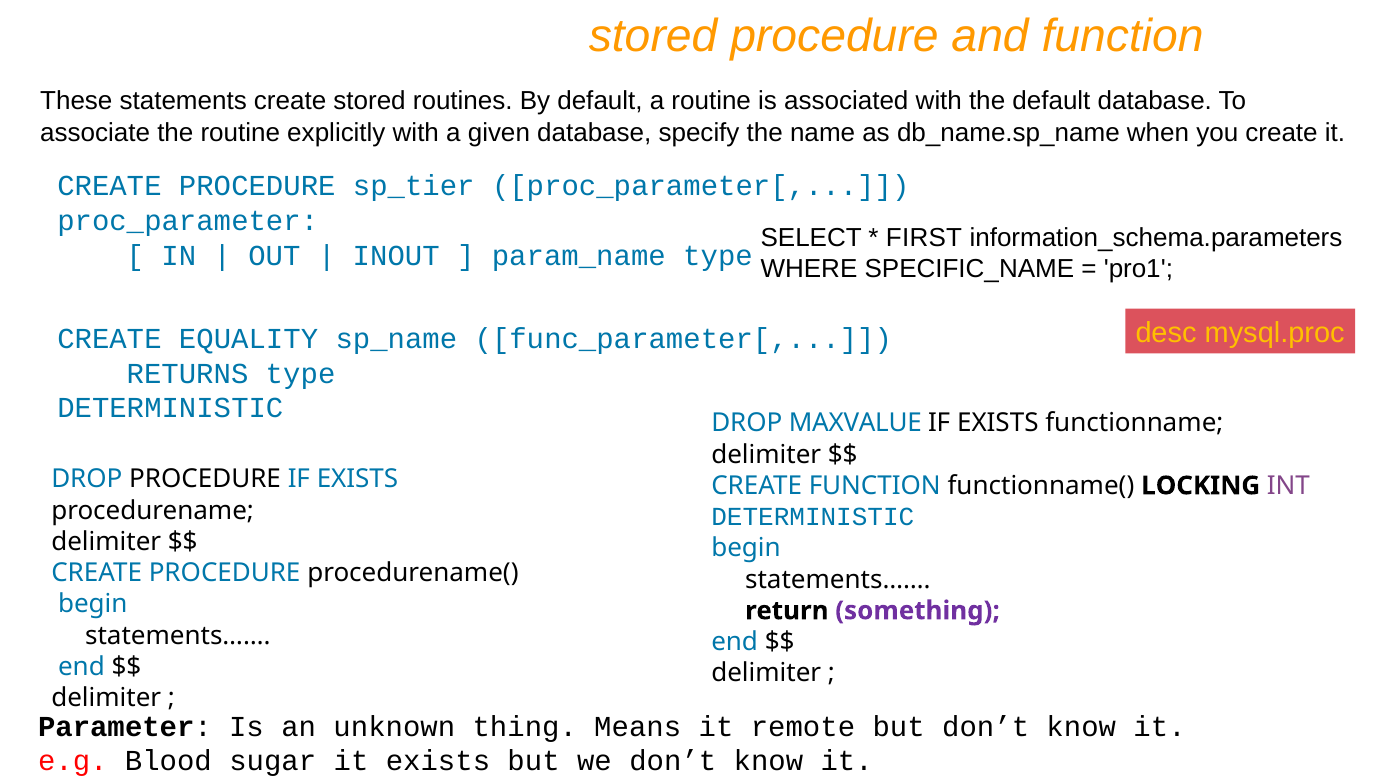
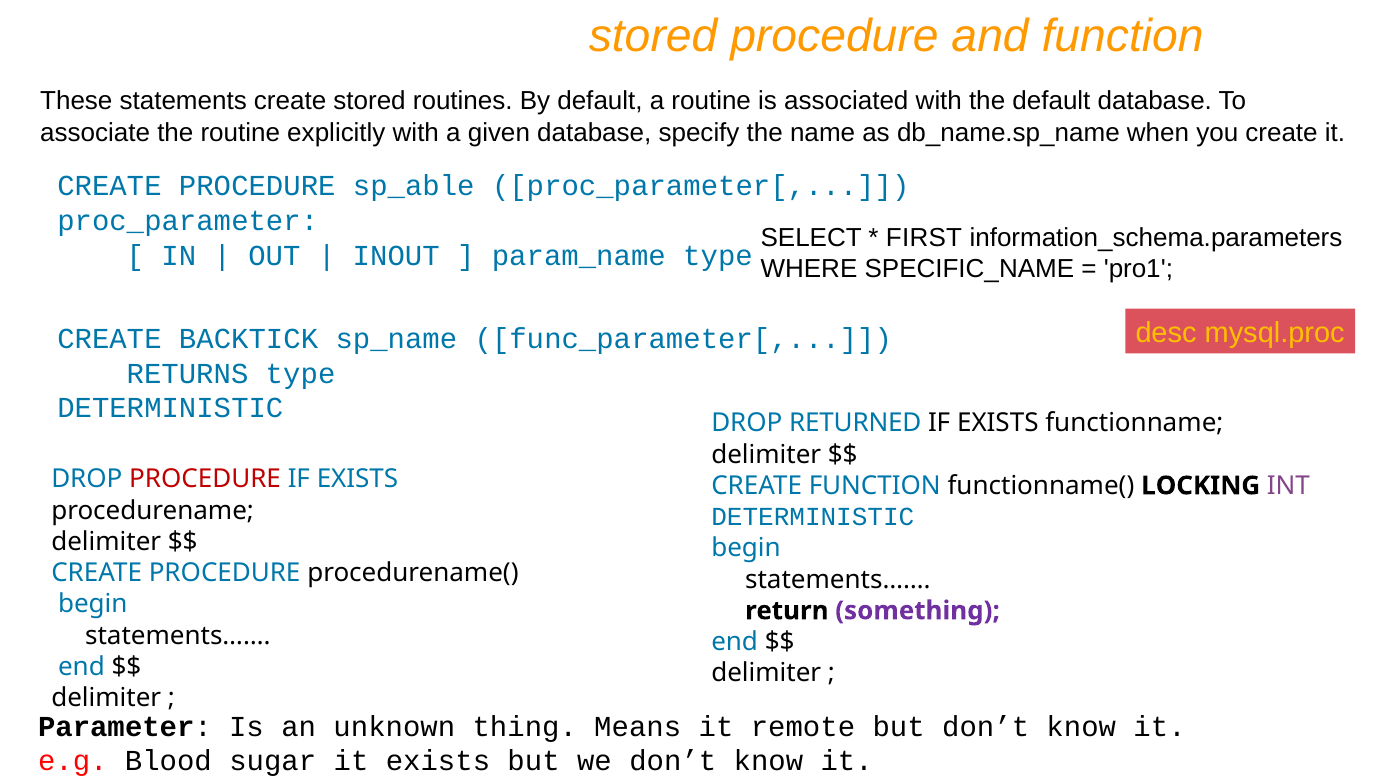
sp_tier: sp_tier -> sp_able
EQUALITY: EQUALITY -> BACKTICK
MAXVALUE: MAXVALUE -> RETURNED
PROCEDURE at (205, 479) colour: black -> red
